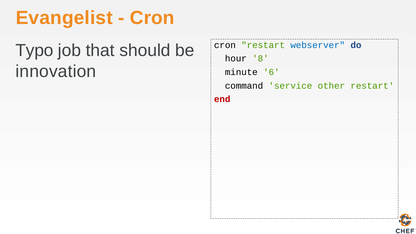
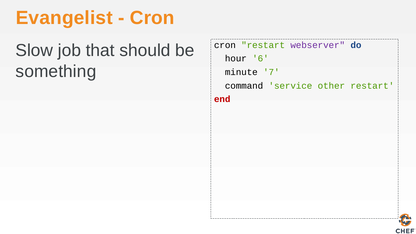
webserver colour: blue -> purple
Typo: Typo -> Slow
8: 8 -> 6
innovation: innovation -> something
6: 6 -> 7
